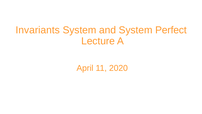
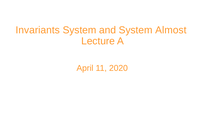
Perfect: Perfect -> Almost
